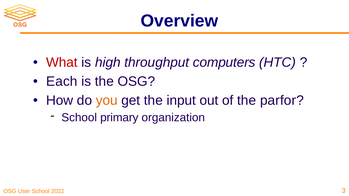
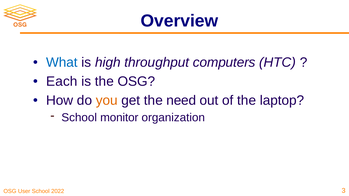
What colour: red -> blue
input: input -> need
parfor: parfor -> laptop
primary: primary -> monitor
